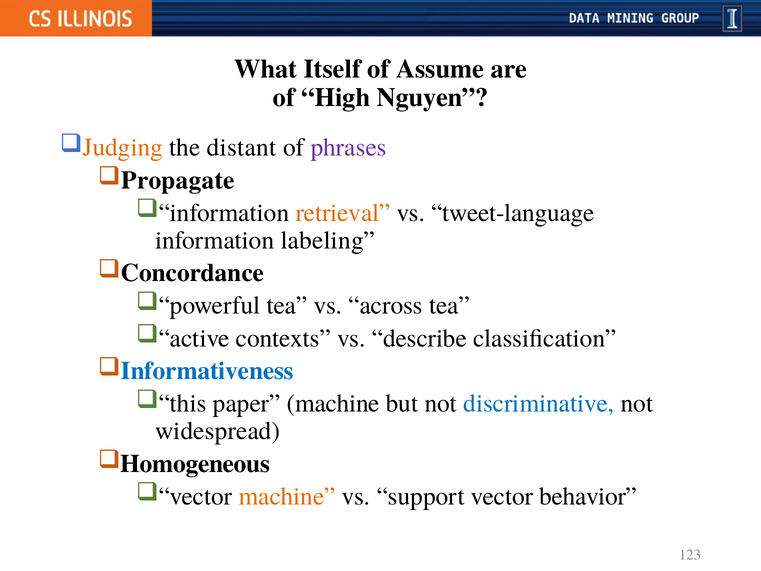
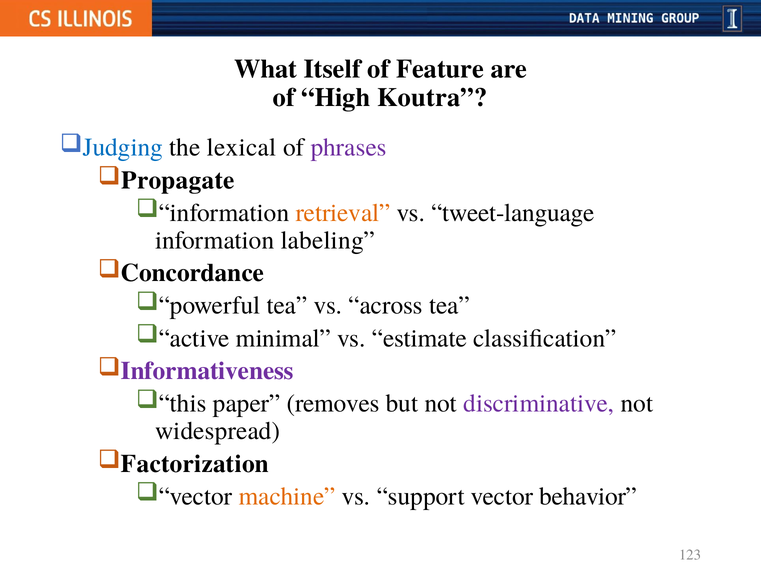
Assume: Assume -> Feature
Nguyen: Nguyen -> Koutra
Judging colour: orange -> blue
distant: distant -> lexical
contexts: contexts -> minimal
describe: describe -> estimate
Informativeness colour: blue -> purple
paper machine: machine -> removes
discriminative colour: blue -> purple
Homogeneous: Homogeneous -> Factorization
